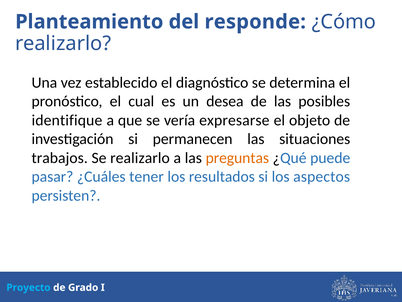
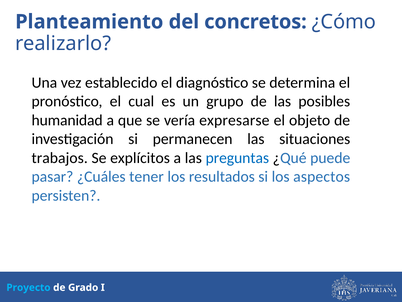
responde: responde -> concretos
desea: desea -> grupo
identifique: identifique -> humanidad
Se realizarlo: realizarlo -> explícitos
preguntas colour: orange -> blue
